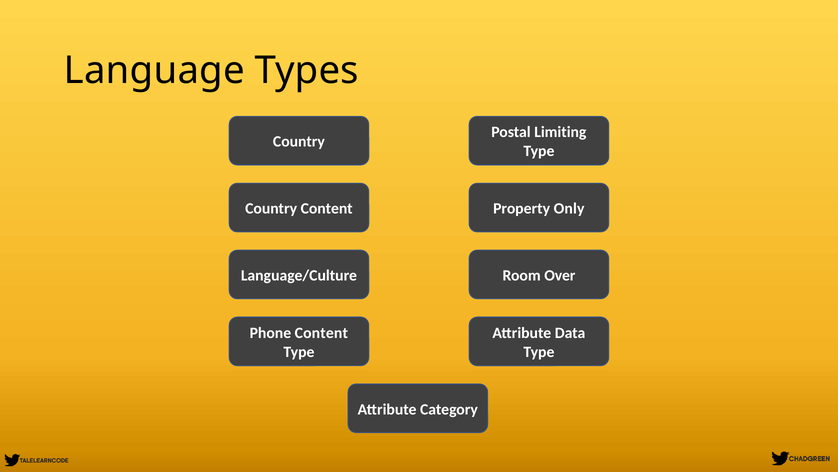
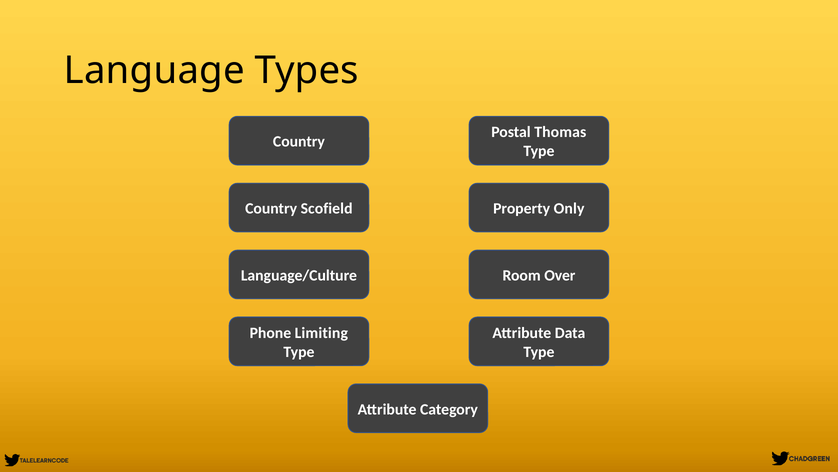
Limiting: Limiting -> Thomas
Country Content: Content -> Scofield
Phone Content: Content -> Limiting
